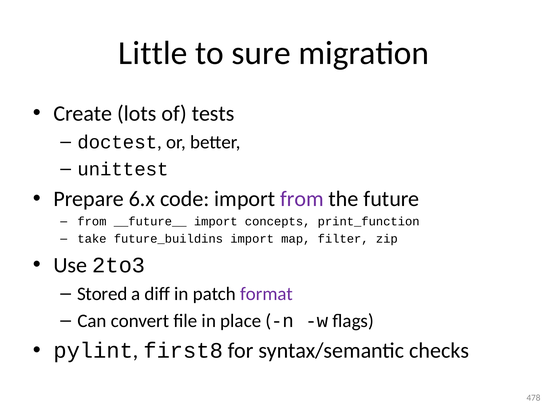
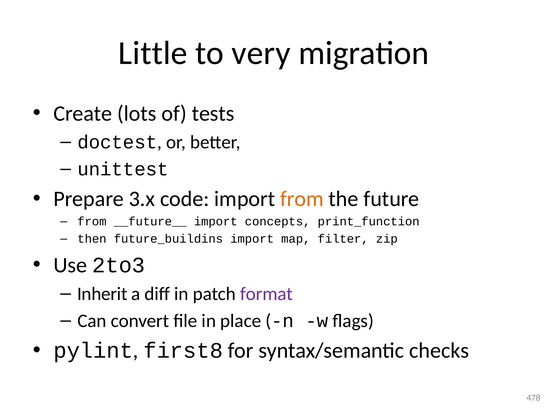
sure: sure -> very
6.x: 6.x -> 3.x
from at (302, 199) colour: purple -> orange
take: take -> then
Stored: Stored -> Inherit
